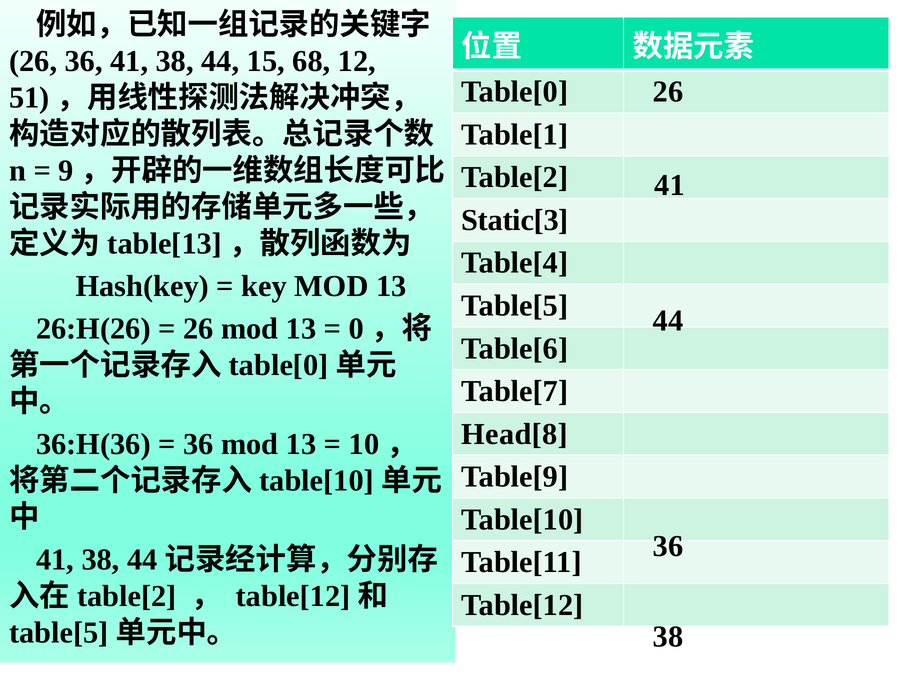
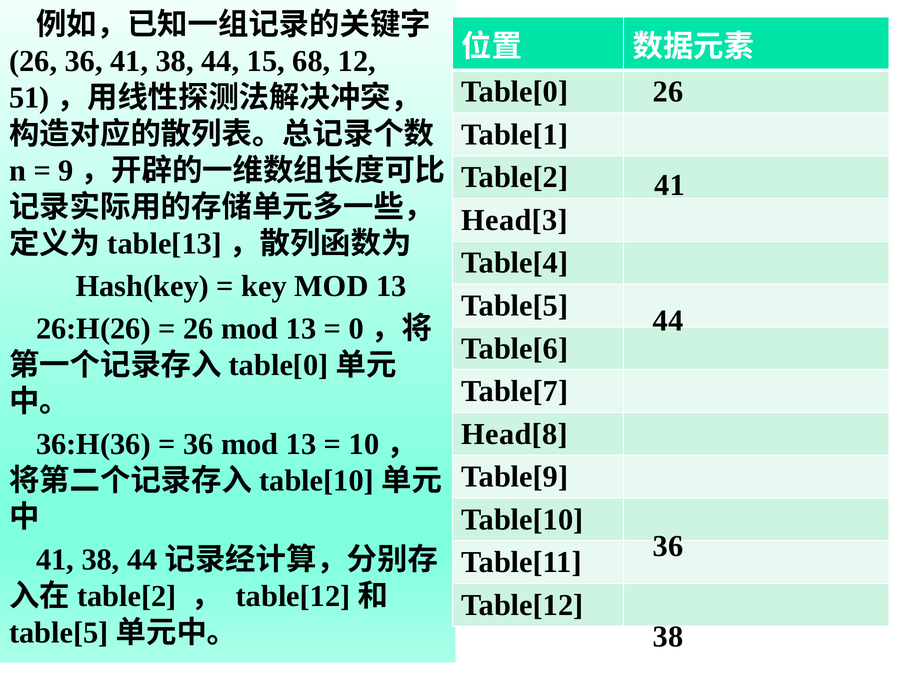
Static[3: Static[3 -> Head[3
